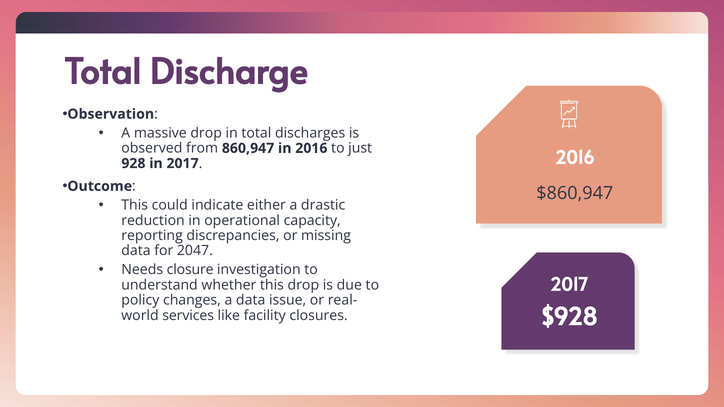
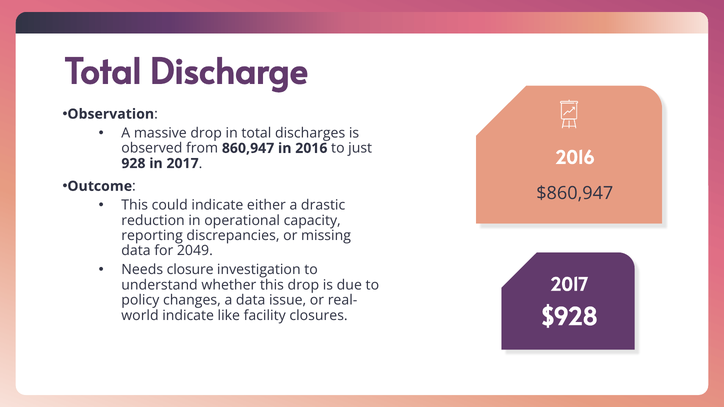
2047: 2047 -> 2049
services at (188, 316): services -> indicate
